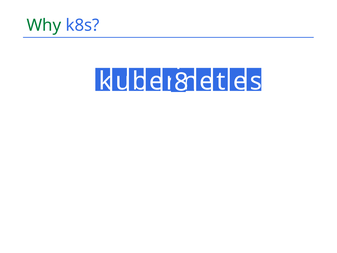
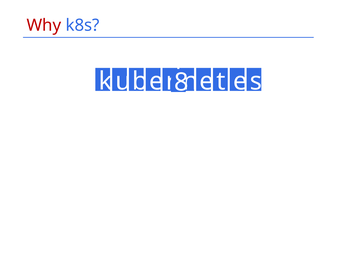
Why colour: green -> red
